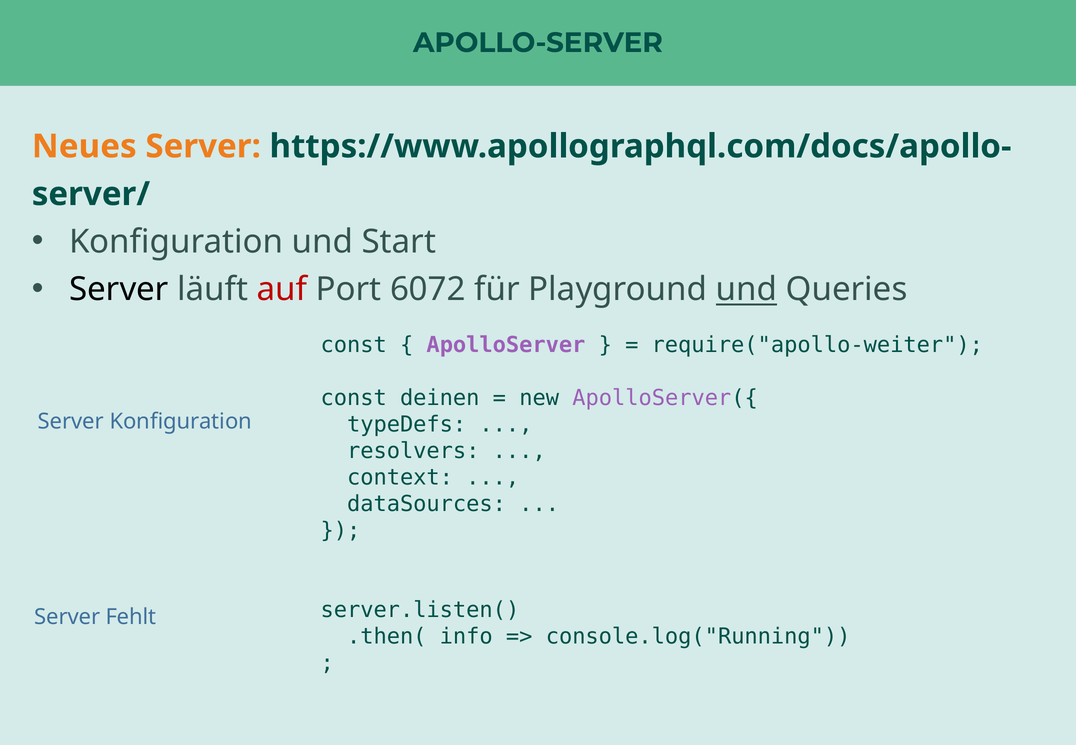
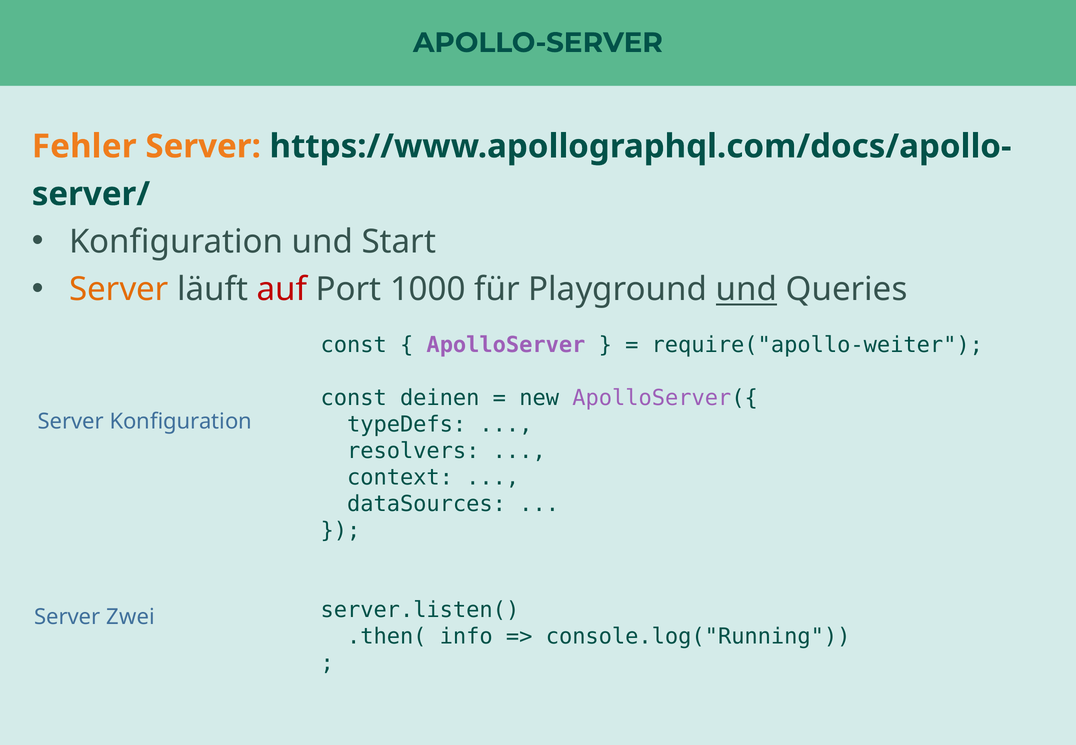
Neues: Neues -> Fehler
Server at (119, 289) colour: black -> orange
6072: 6072 -> 1000
Fehlt: Fehlt -> Zwei
